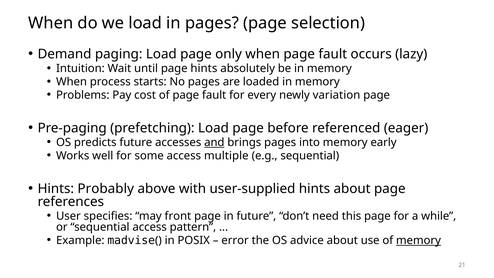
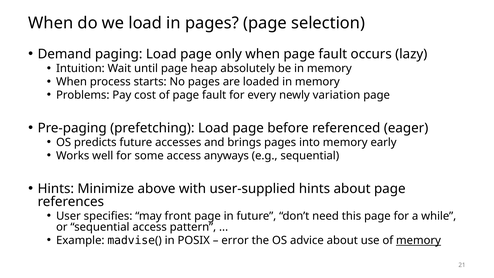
page hints: hints -> heap
and underline: present -> none
multiple: multiple -> anyways
Probably: Probably -> Minimize
